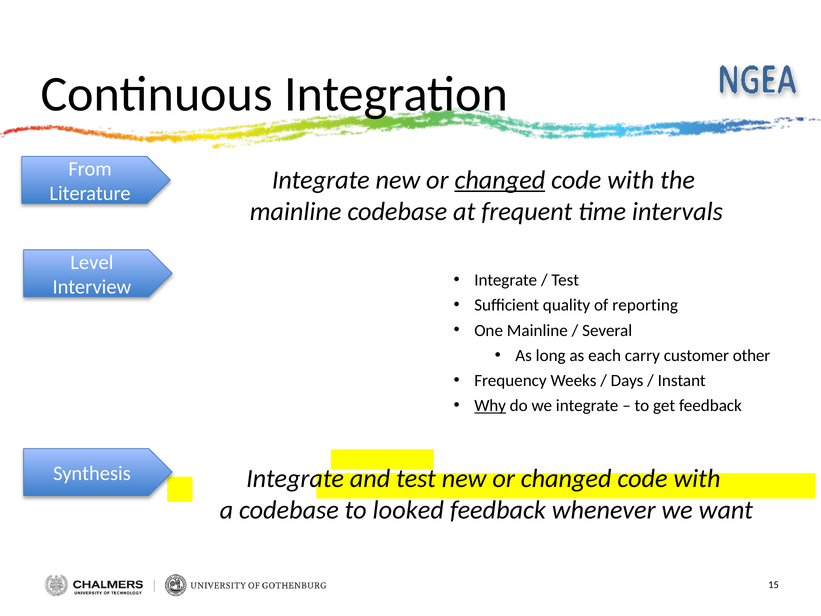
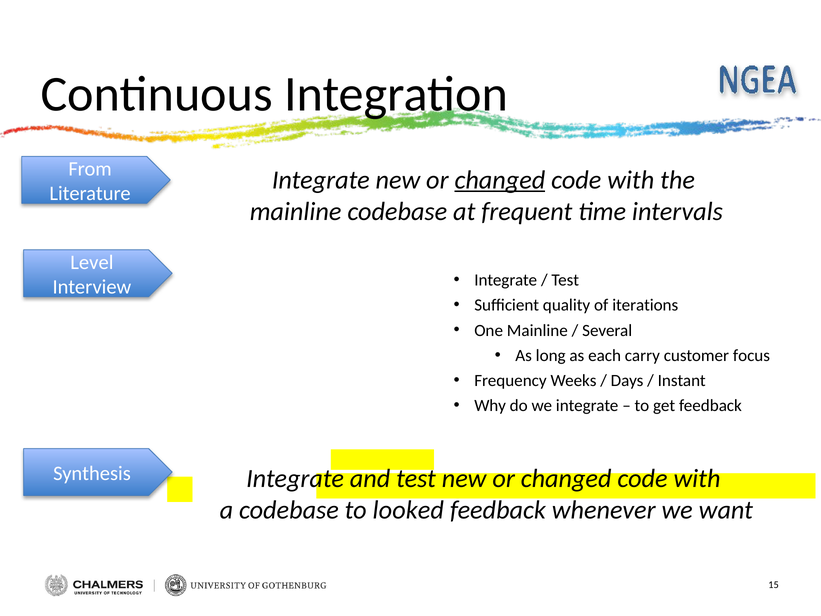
reporting: reporting -> iterations
other: other -> focus
Why underline: present -> none
